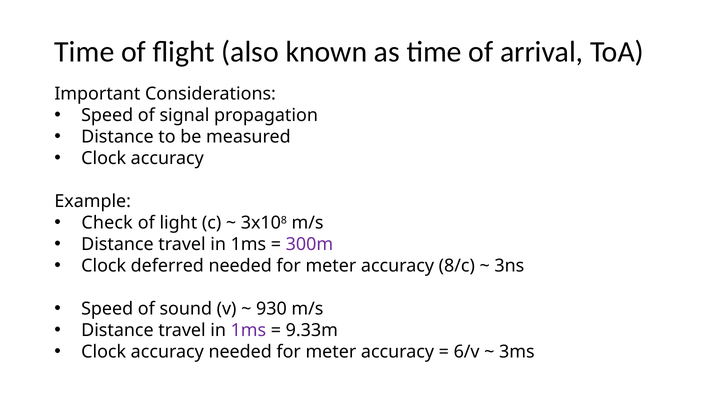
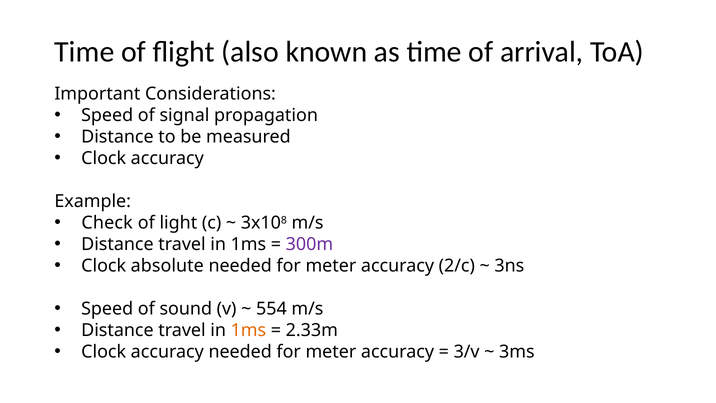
deferred: deferred -> absolute
8/c: 8/c -> 2/c
930: 930 -> 554
1ms at (248, 330) colour: purple -> orange
9.33m: 9.33m -> 2.33m
6/v: 6/v -> 3/v
